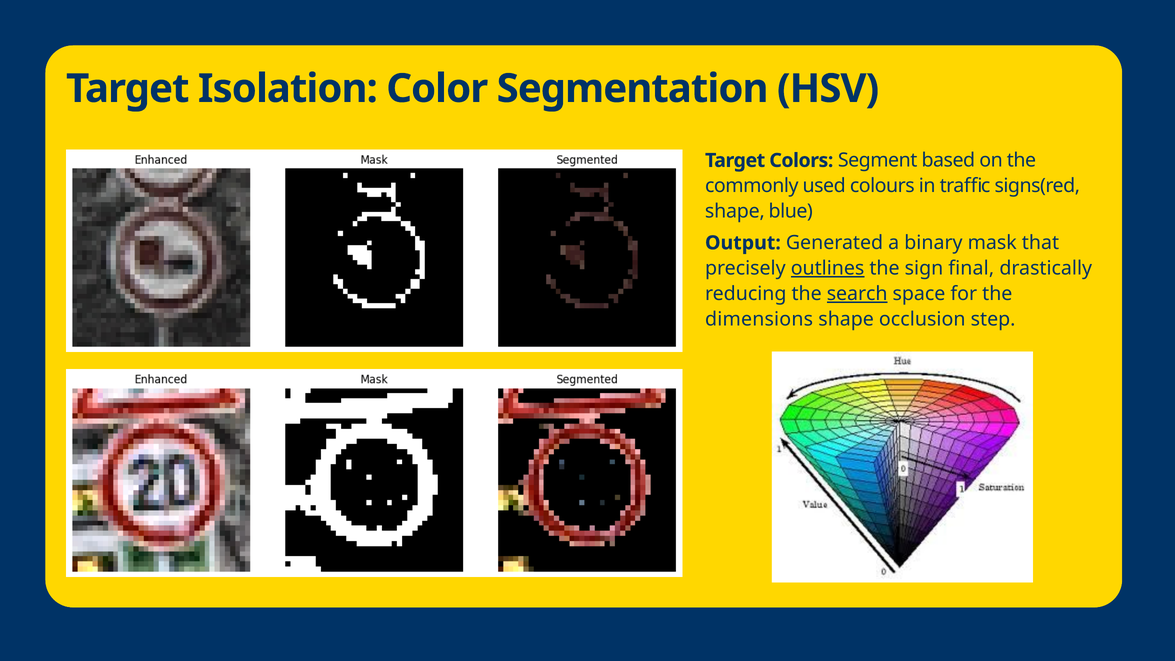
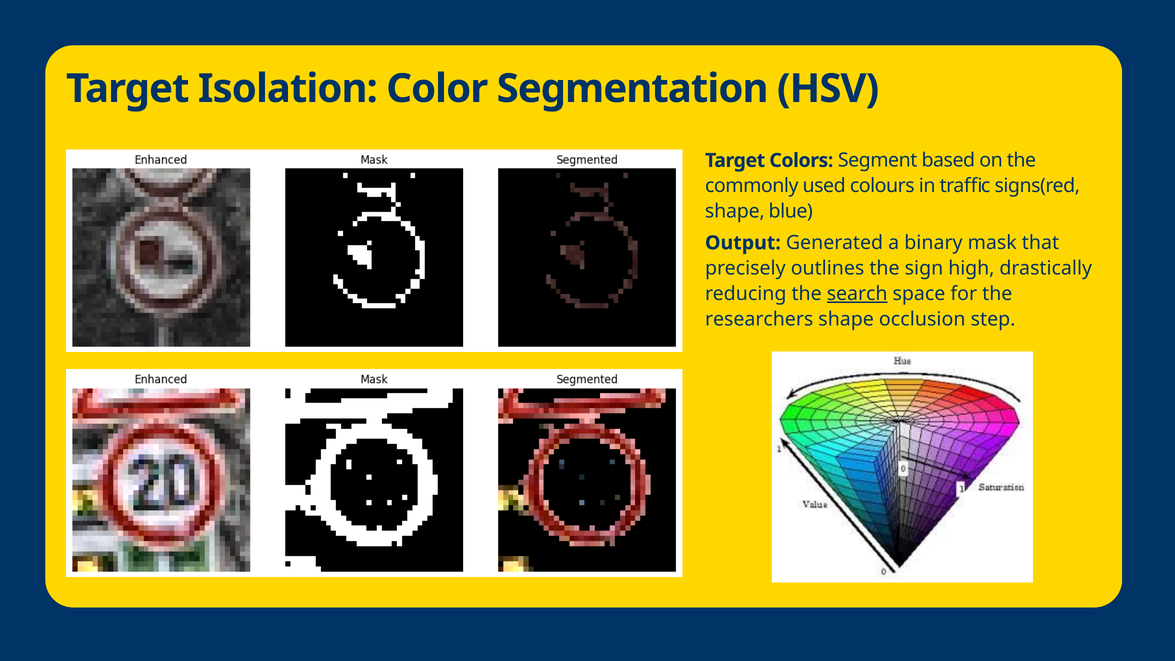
outlines underline: present -> none
final: final -> high
dimensions: dimensions -> researchers
